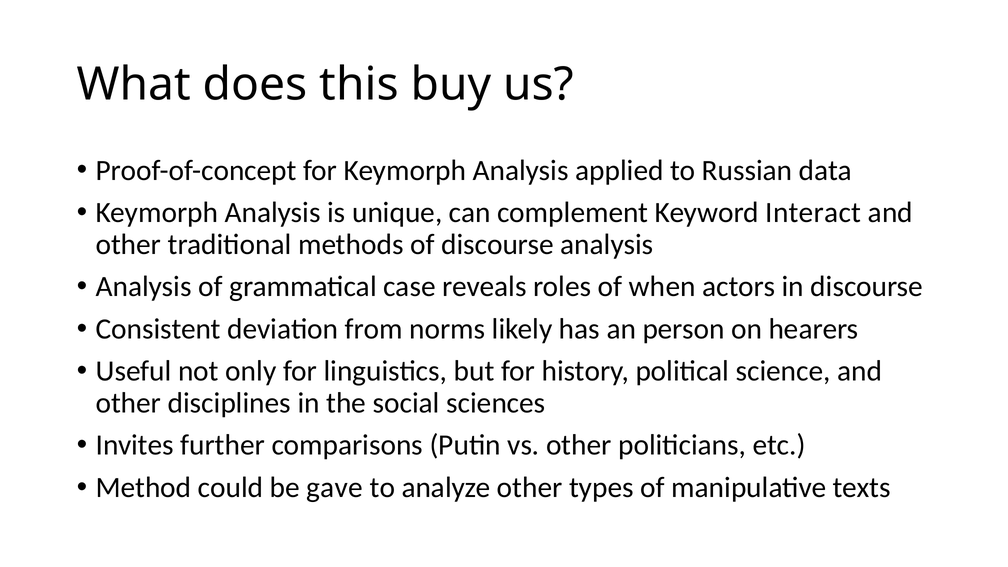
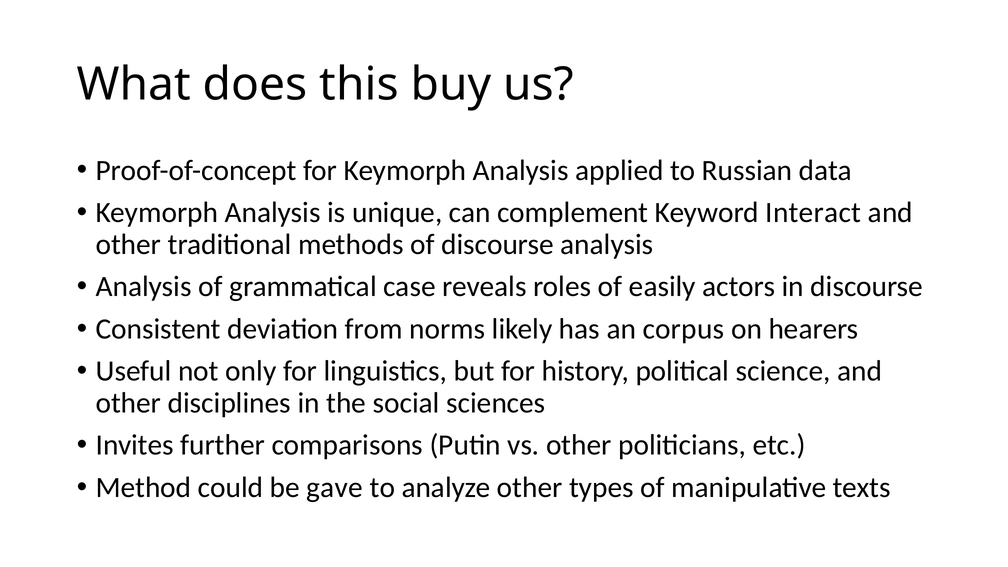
when: when -> easily
person: person -> corpus
